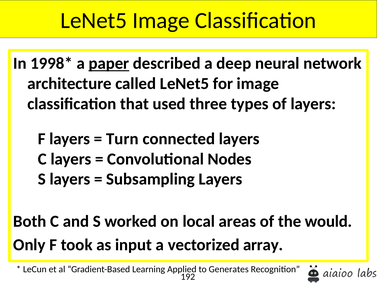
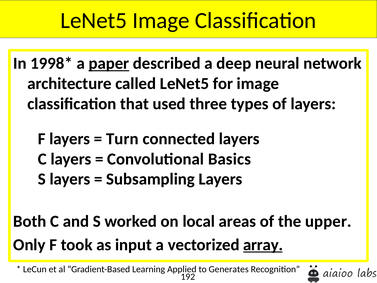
Nodes: Nodes -> Basics
would: would -> upper
array underline: none -> present
